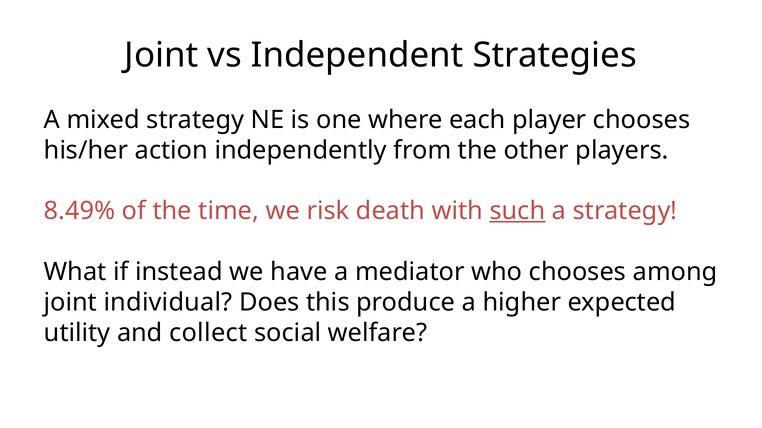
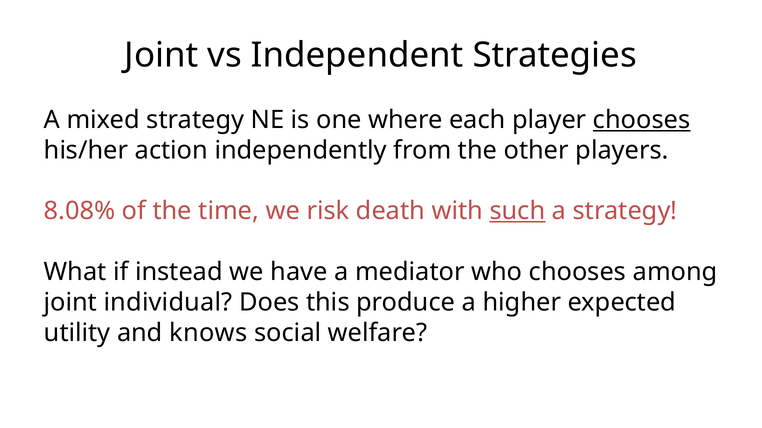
chooses at (642, 120) underline: none -> present
8.49%: 8.49% -> 8.08%
collect: collect -> knows
